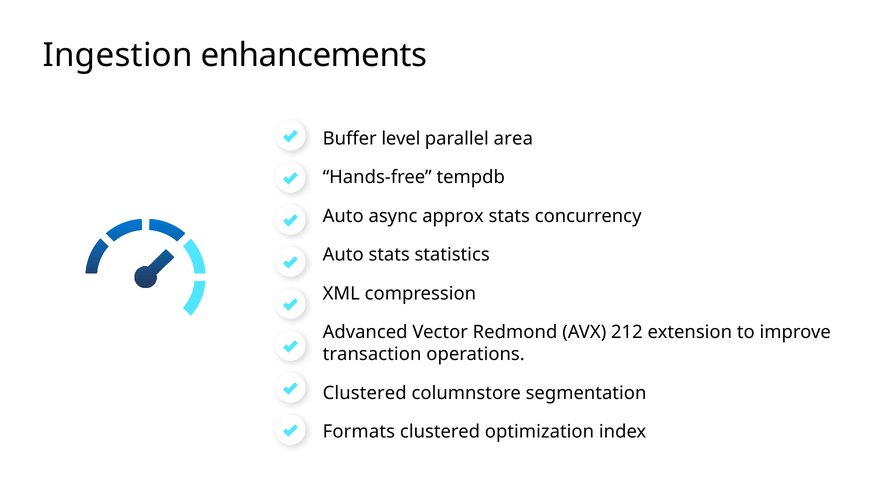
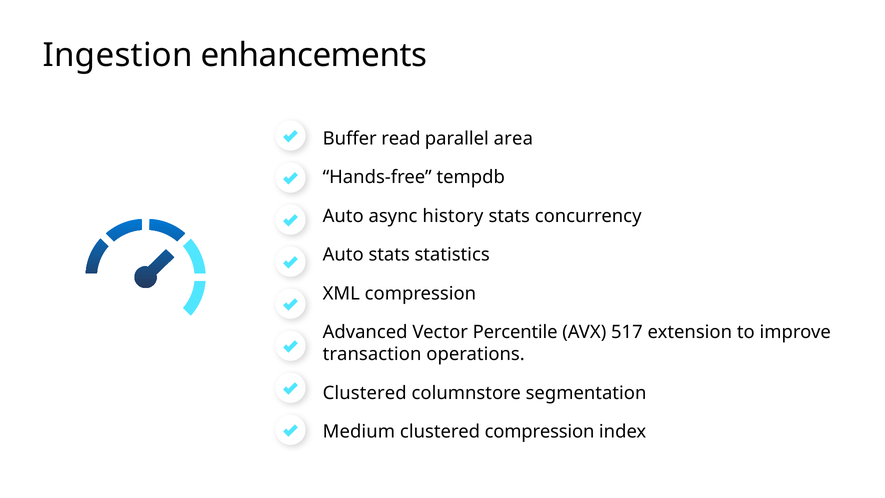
level: level -> read
approx: approx -> history
Redmond: Redmond -> Percentile
212: 212 -> 517
Formats: Formats -> Medium
clustered optimization: optimization -> compression
